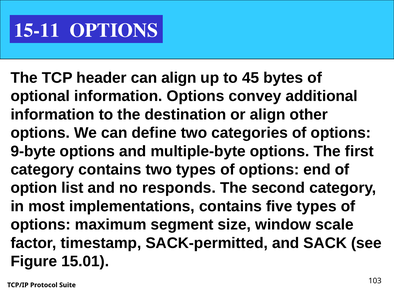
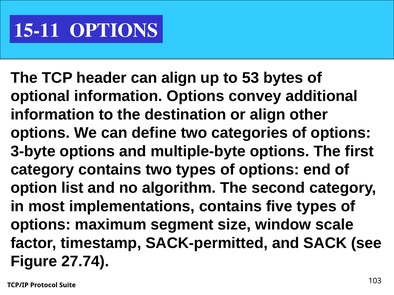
45: 45 -> 53
9-byte: 9-byte -> 3-byte
responds: responds -> algorithm
15.01: 15.01 -> 27.74
